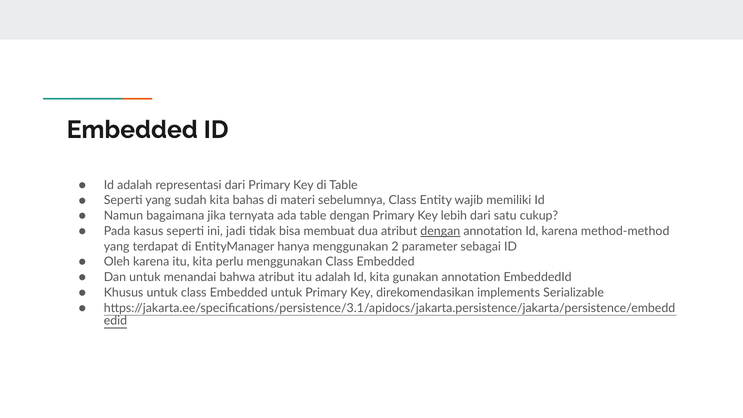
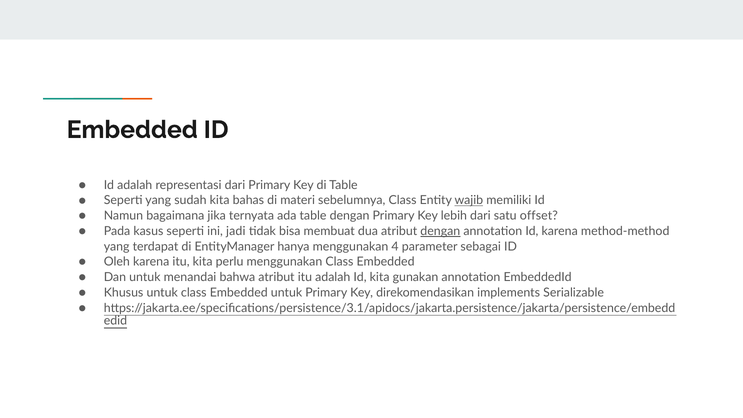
wajib underline: none -> present
cukup: cukup -> offset
2: 2 -> 4
